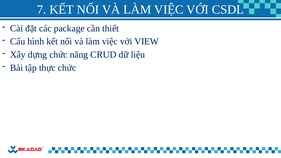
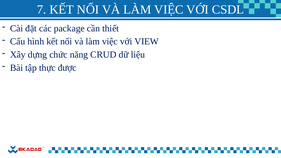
thực chức: chức -> được
